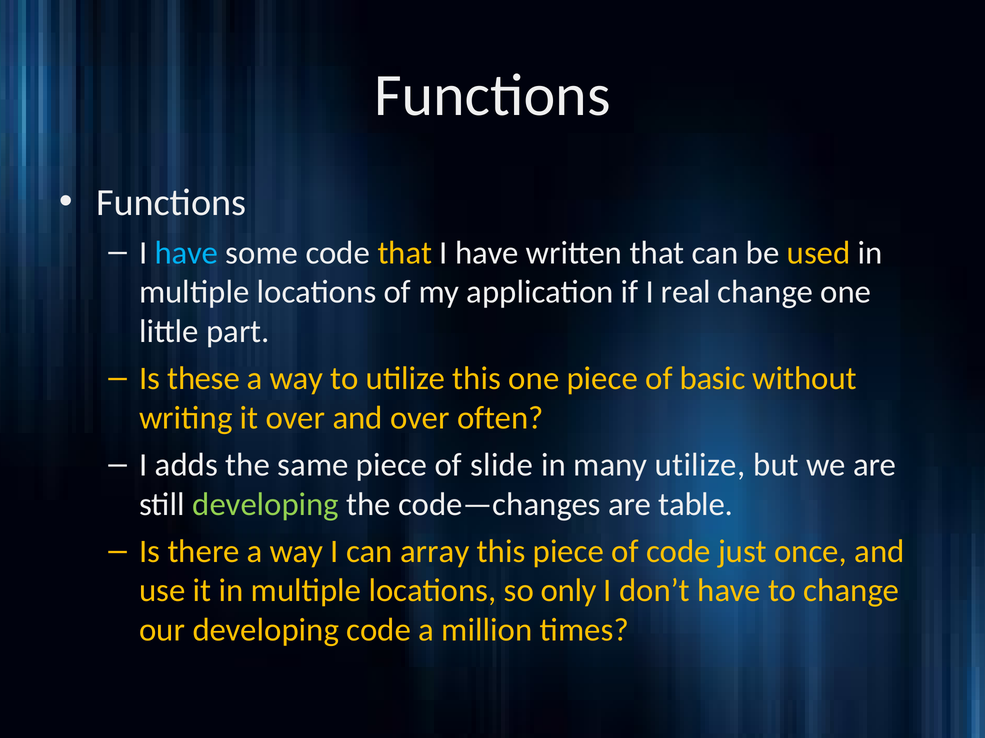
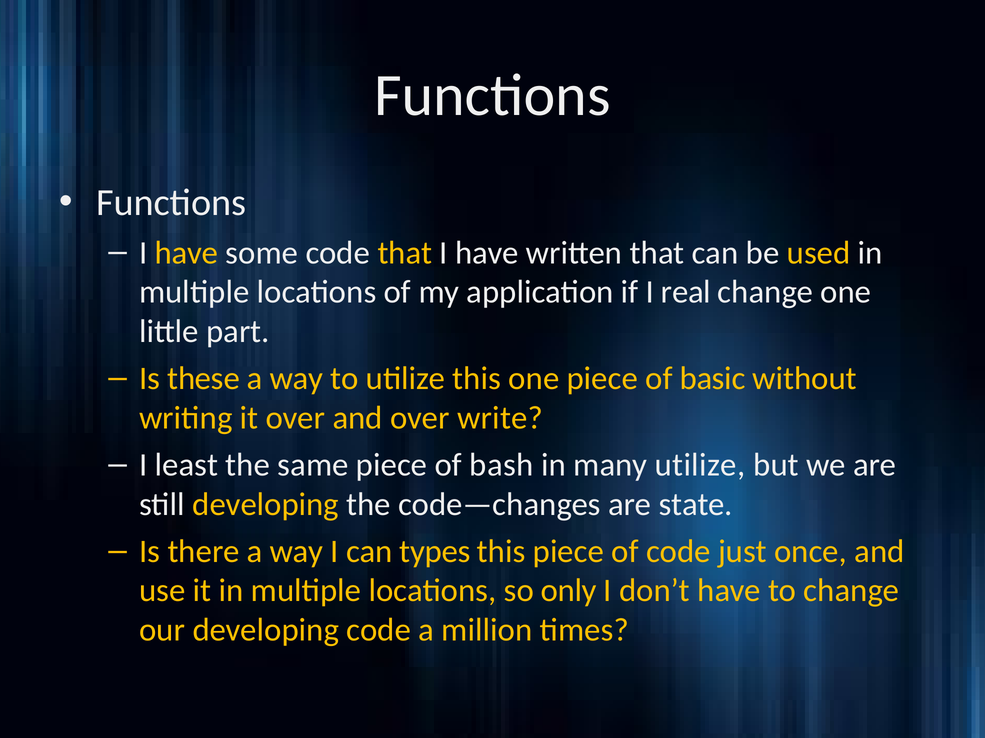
have at (186, 253) colour: light blue -> yellow
often: often -> write
adds: adds -> least
slide: slide -> bash
developing at (266, 505) colour: light green -> yellow
table: table -> state
array: array -> types
